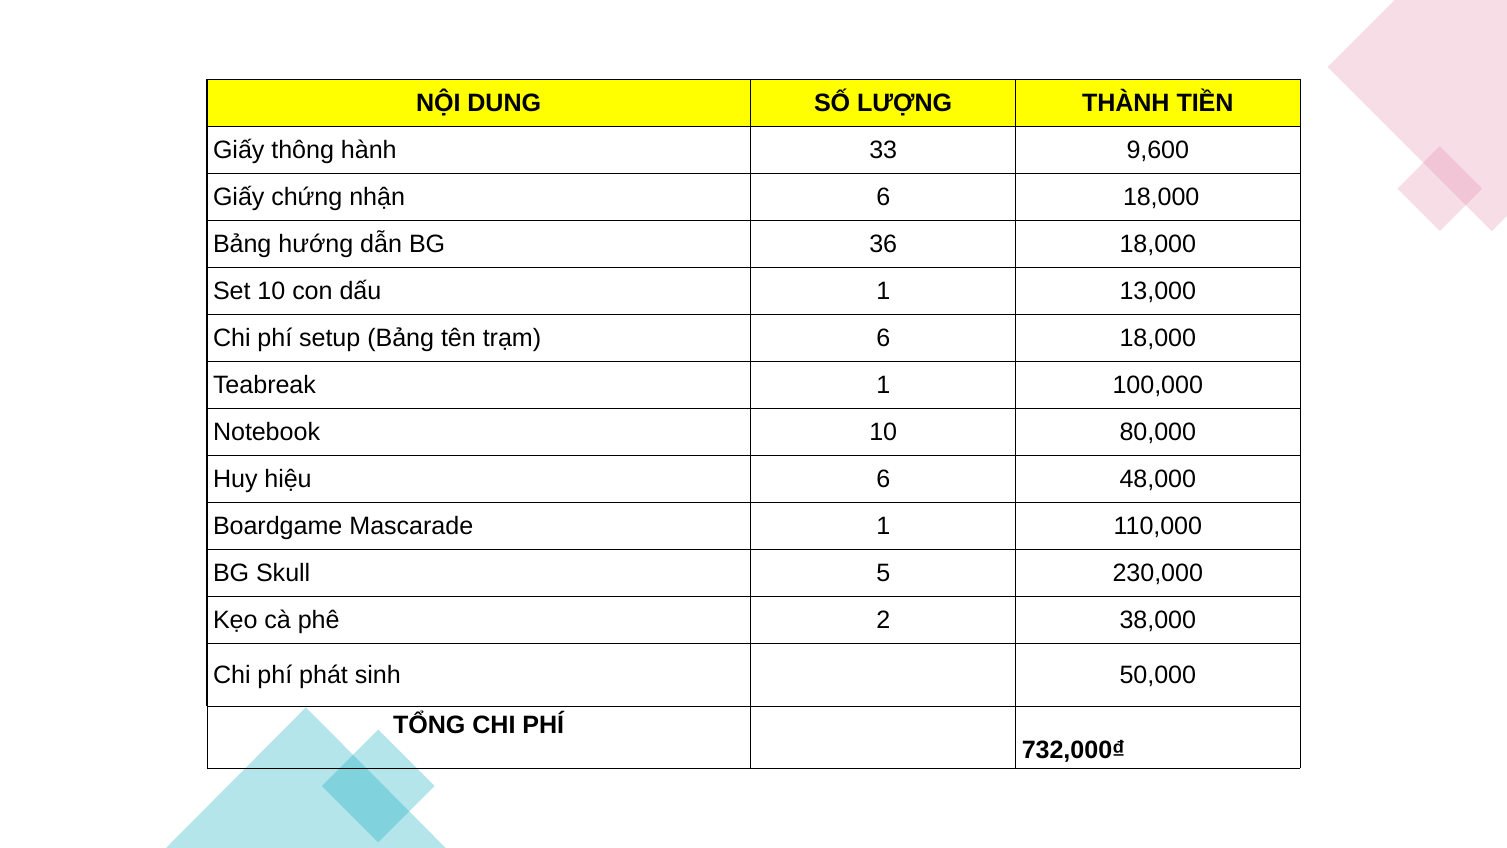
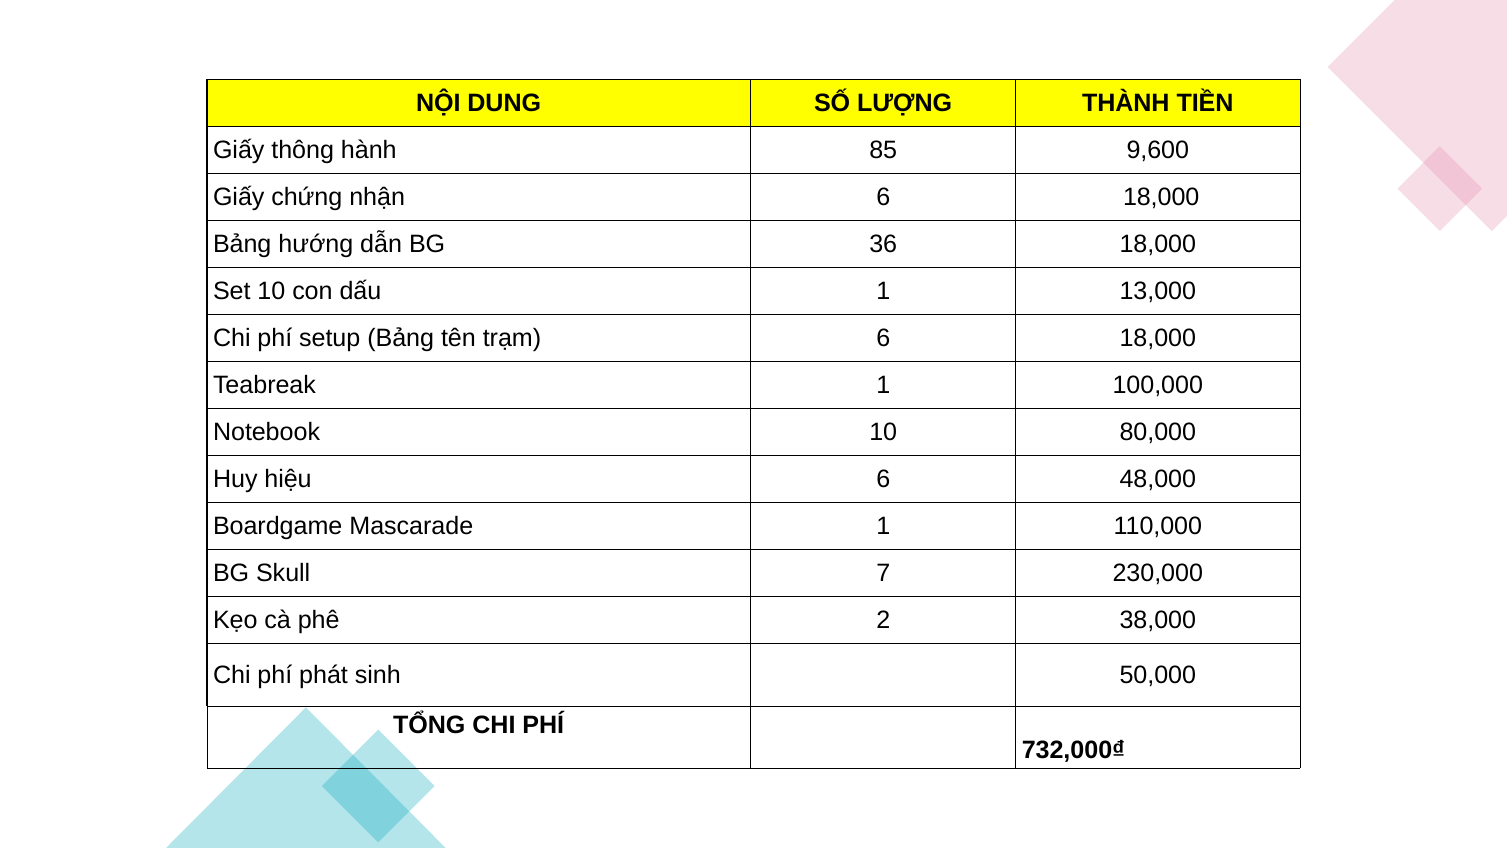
33: 33 -> 85
5: 5 -> 7
